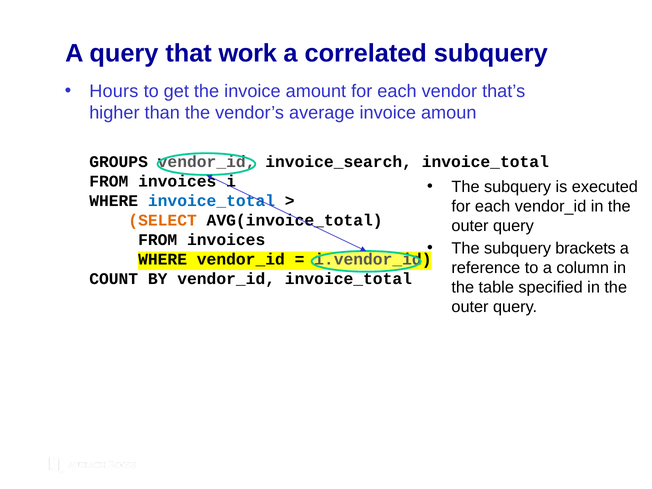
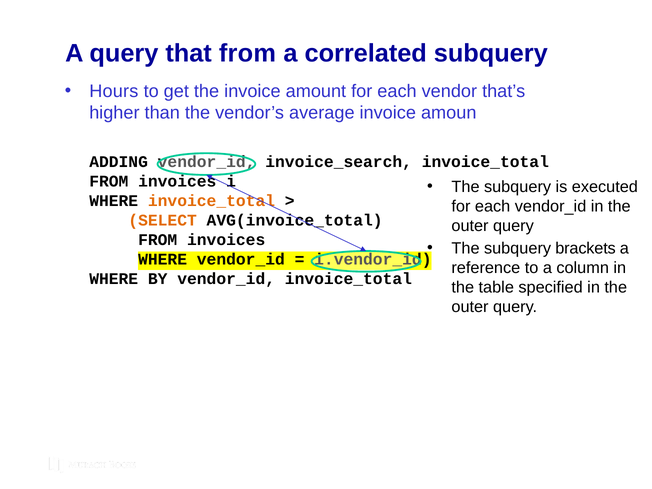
that work: work -> from
GROUPS: GROUPS -> ADDING
invoice_total at (212, 201) colour: blue -> orange
COUNT at (114, 279): COUNT -> WHERE
